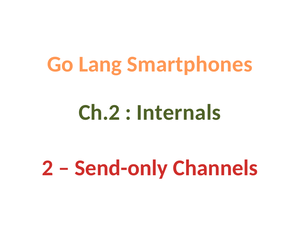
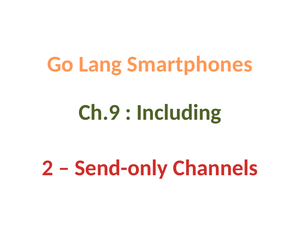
Ch.2: Ch.2 -> Ch.9
Internals: Internals -> Including
